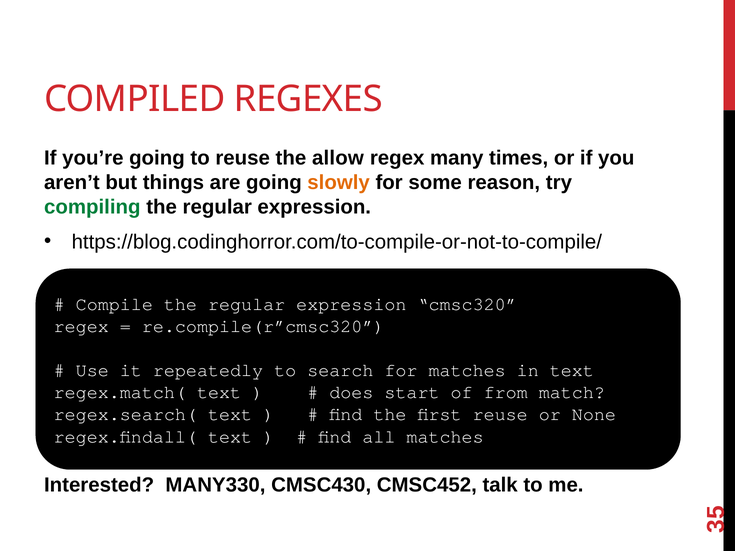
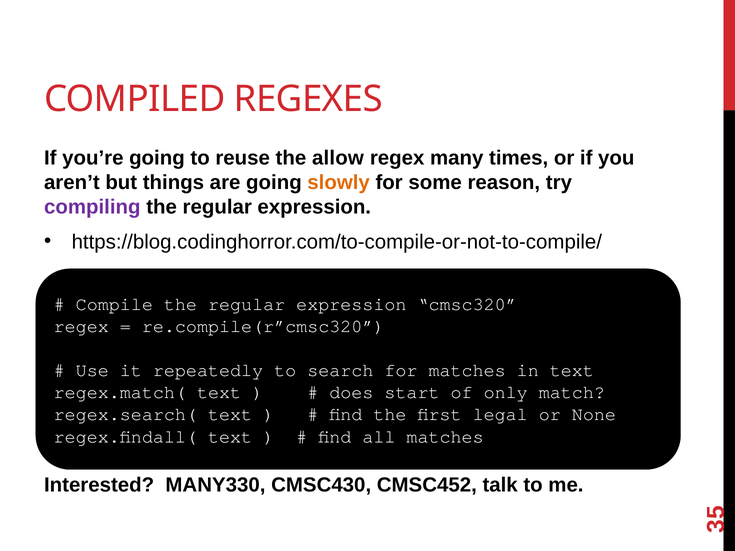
compiling colour: green -> purple
from: from -> only
first reuse: reuse -> legal
